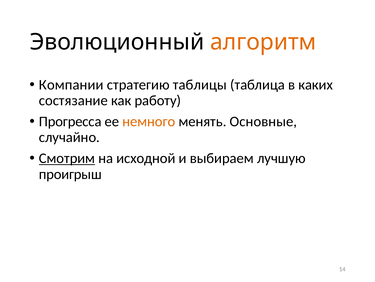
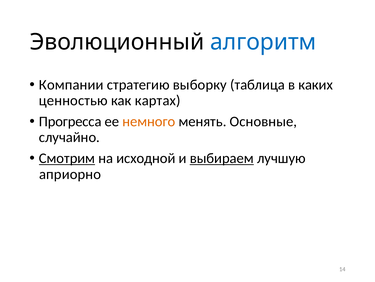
алгоритм colour: orange -> blue
таблицы: таблицы -> выборку
состязание: состязание -> ценностью
работу: работу -> картах
выбираем underline: none -> present
проигрыш: проигрыш -> априорно
